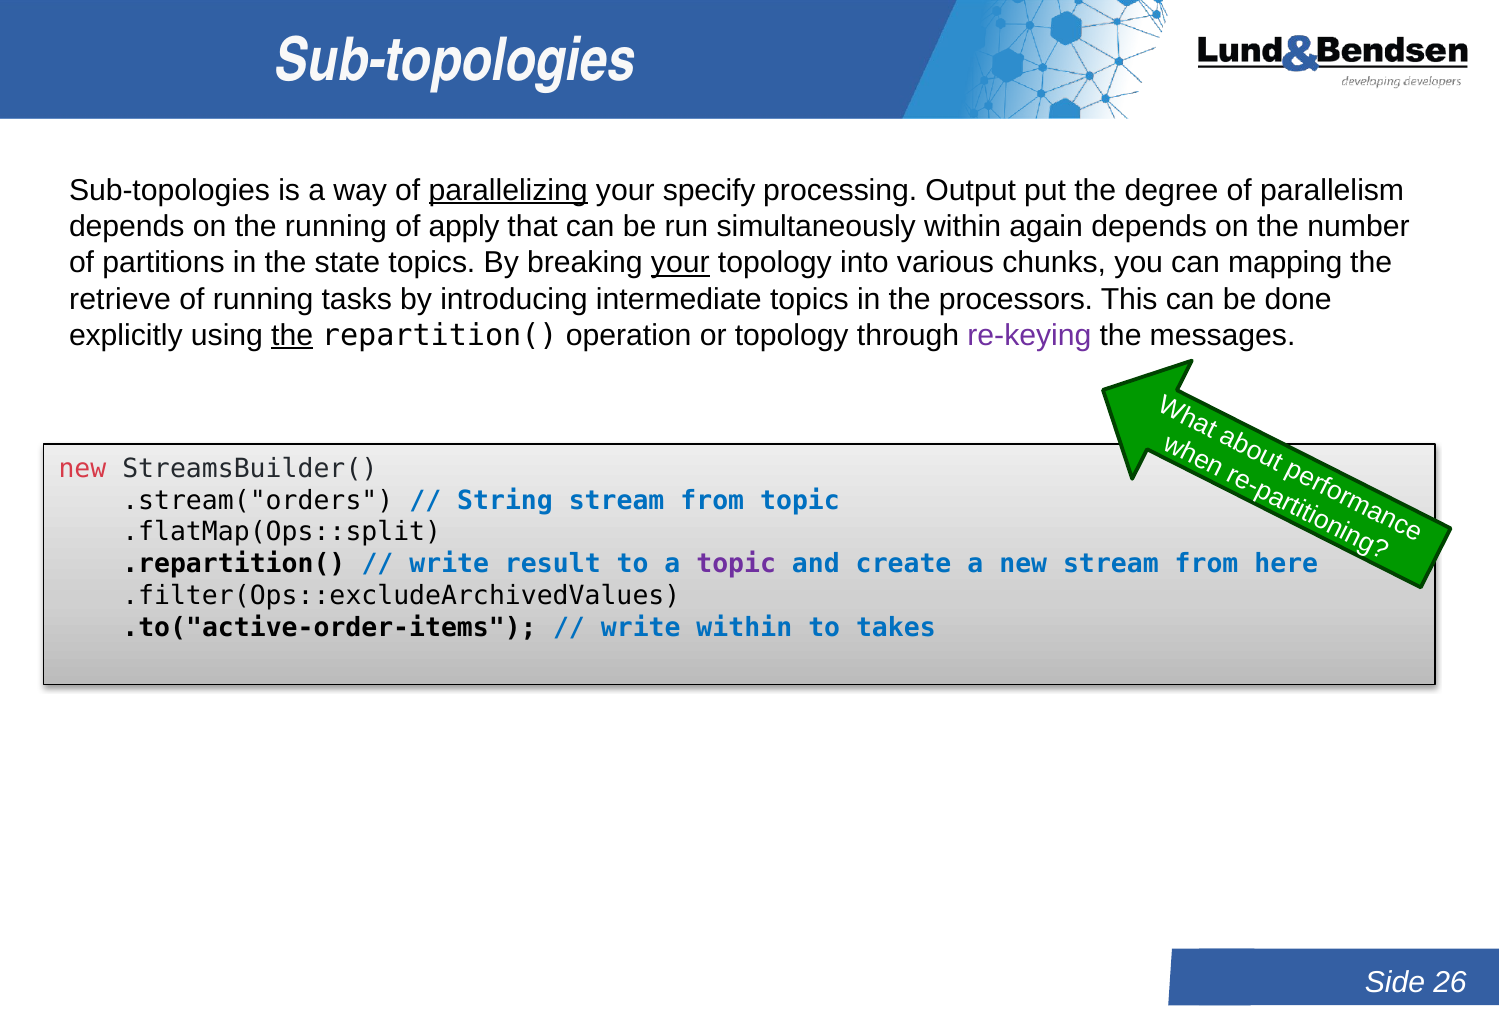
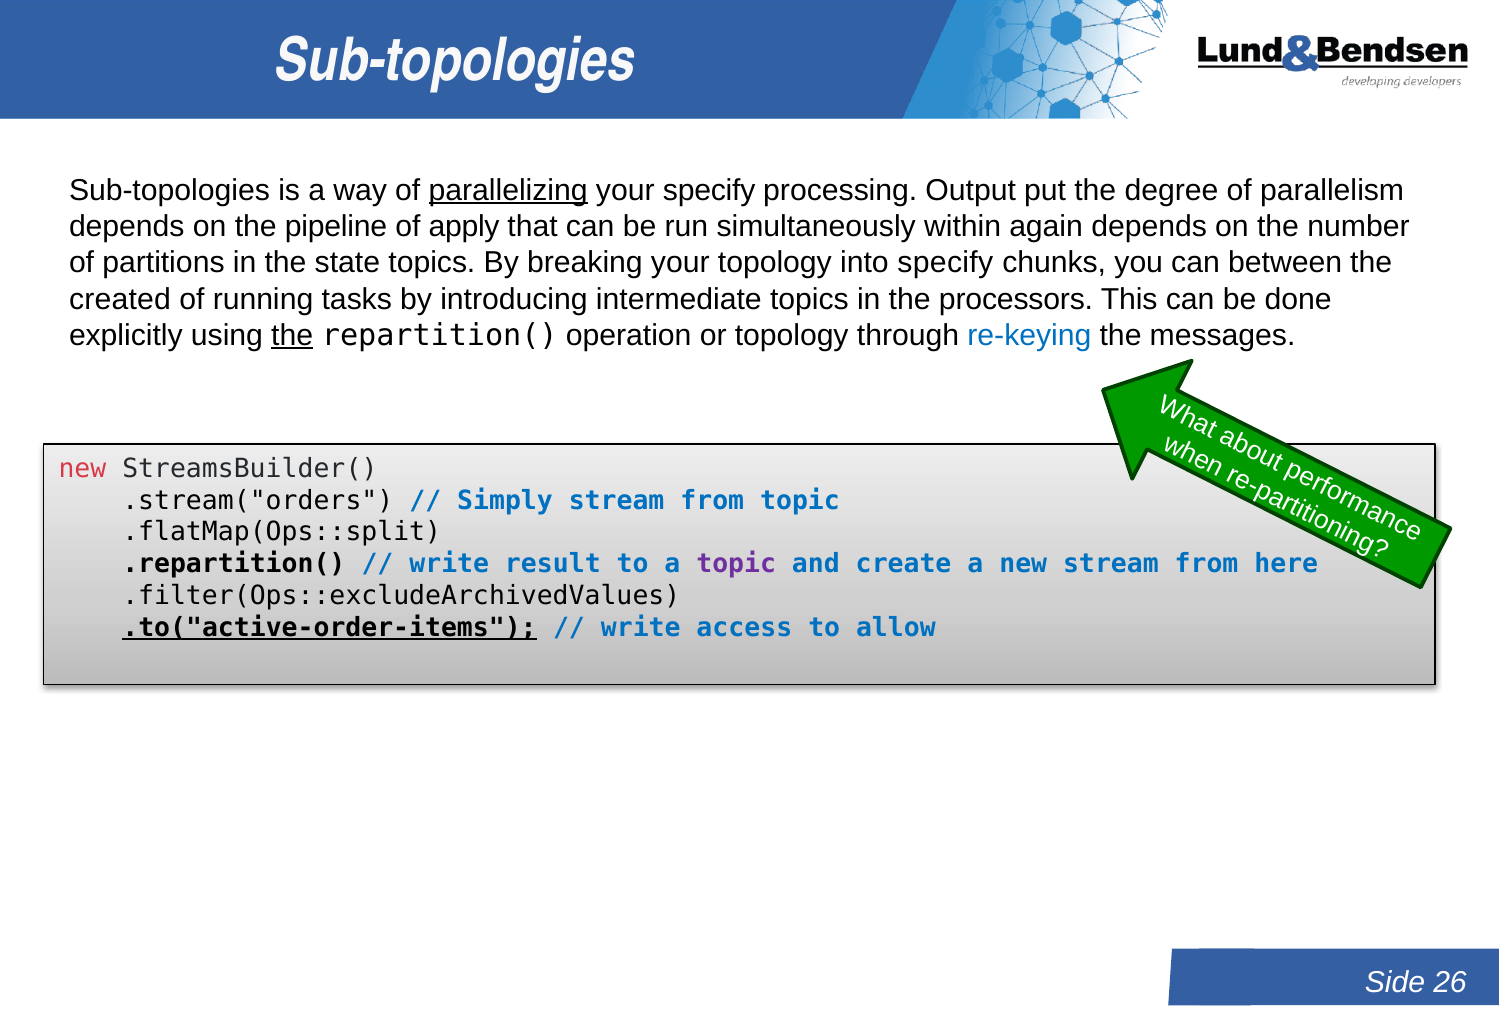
the running: running -> pipeline
your at (680, 263) underline: present -> none
into various: various -> specify
mapping: mapping -> between
retrieve: retrieve -> created
re-keying colour: purple -> blue
String: String -> Simply
.to("active-order-items underline: none -> present
write within: within -> access
takes: takes -> allow
